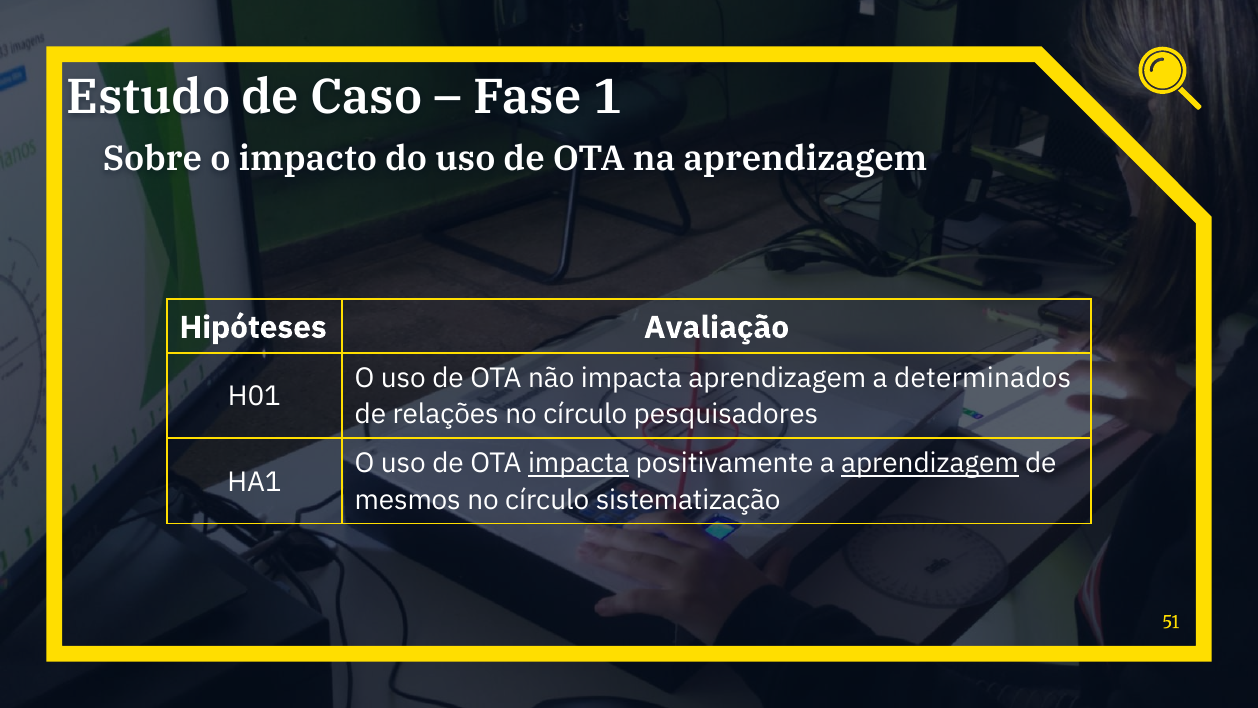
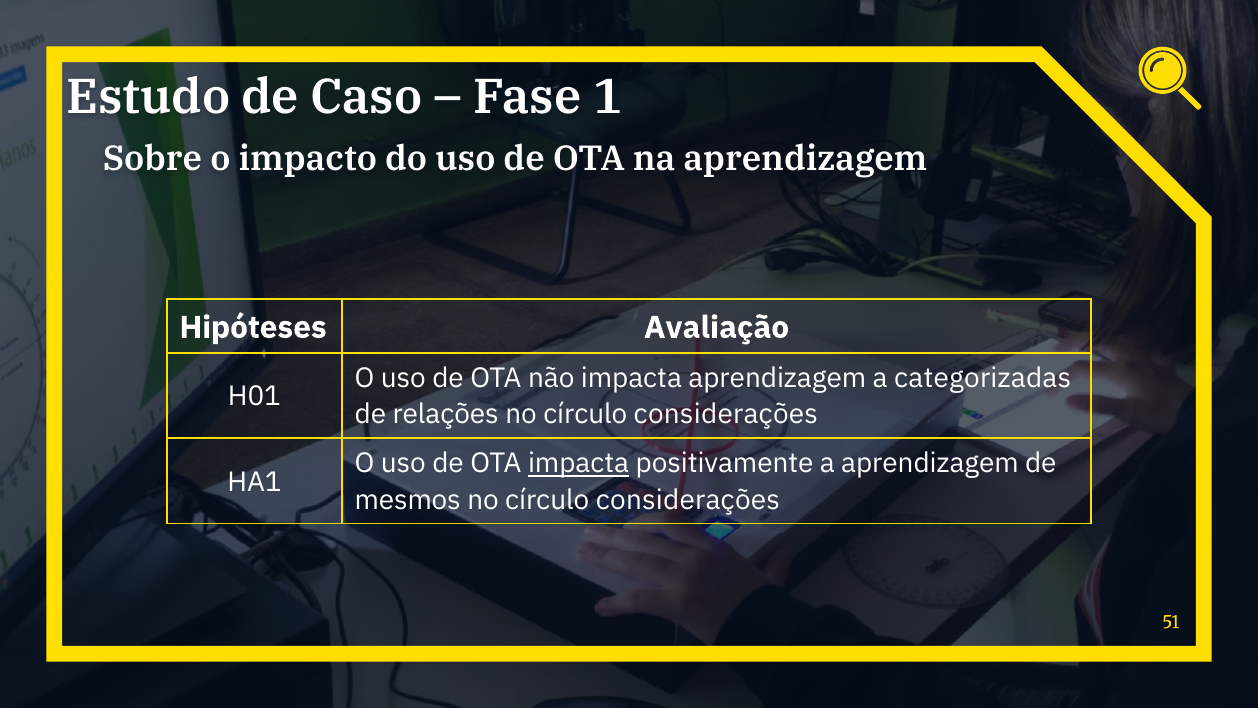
determinados: determinados -> categorizadas
relações no círculo pesquisadores: pesquisadores -> considerações
aprendizagem at (930, 463) underline: present -> none
sistematização at (688, 500): sistematização -> considerações
